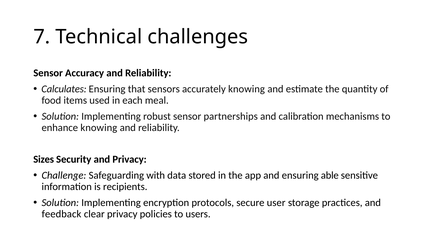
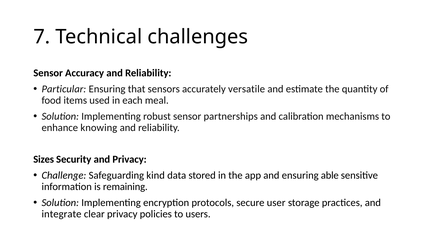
Calculates: Calculates -> Particular
accurately knowing: knowing -> versatile
with: with -> kind
recipients: recipients -> remaining
feedback: feedback -> integrate
